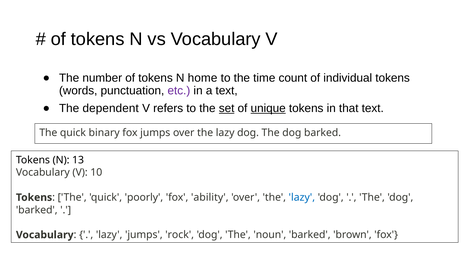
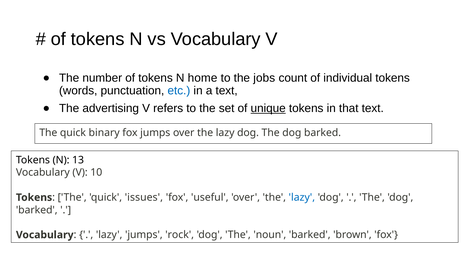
time: time -> jobs
etc colour: purple -> blue
dependent: dependent -> advertising
set underline: present -> none
poorly: poorly -> issues
ability: ability -> useful
